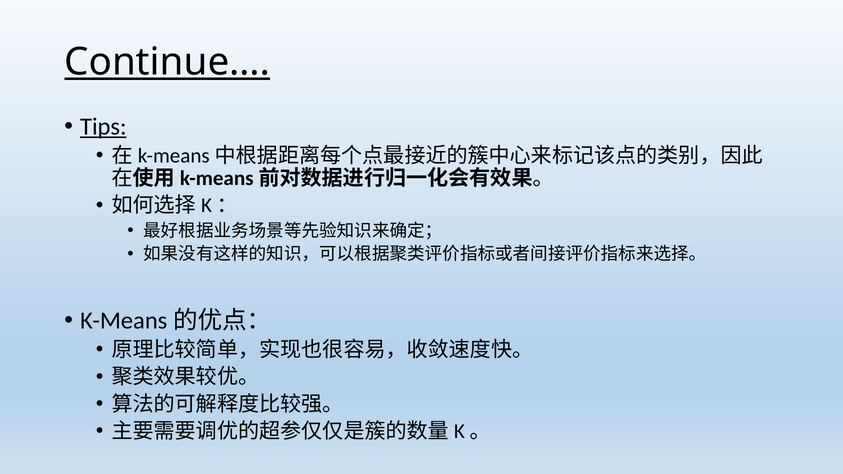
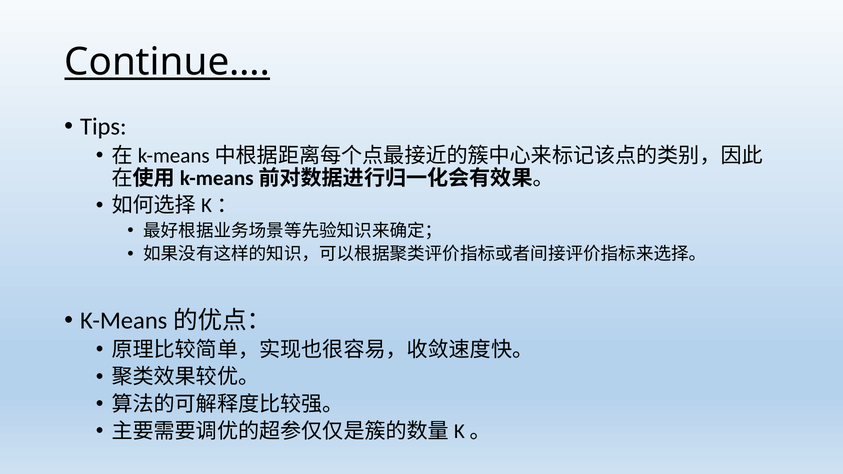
Tips underline: present -> none
